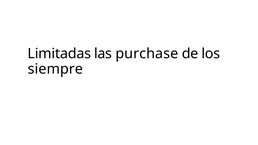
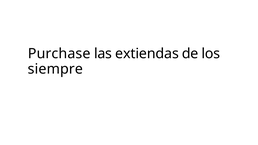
Limitadas: Limitadas -> Purchase
purchase: purchase -> extiendas
